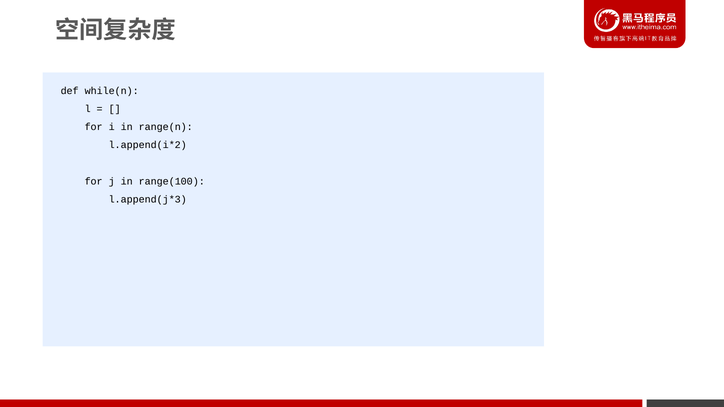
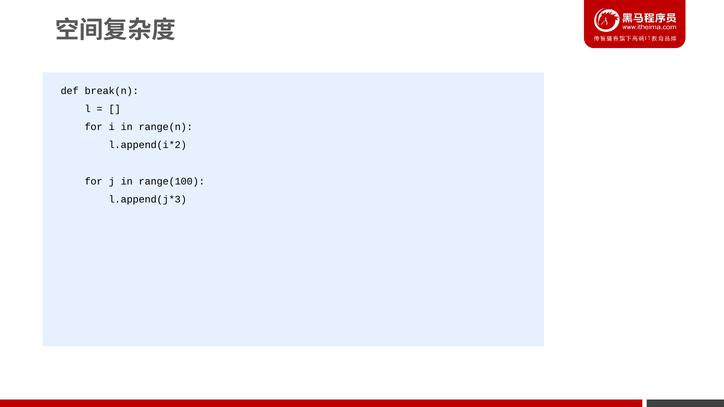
while(n: while(n -> break(n
